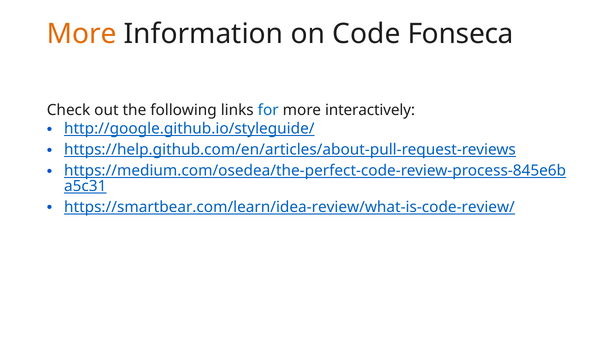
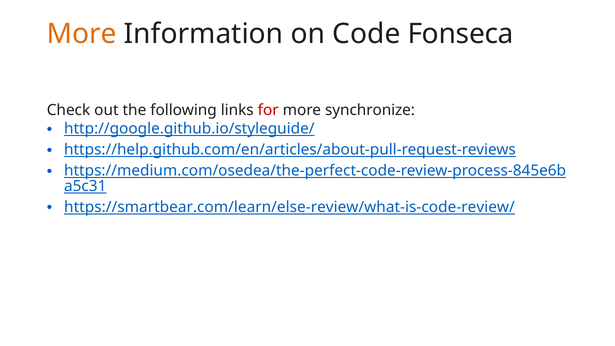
for colour: blue -> red
interactively: interactively -> synchronize
https://smartbear.com/learn/idea-review/what-is-code-review/: https://smartbear.com/learn/idea-review/what-is-code-review/ -> https://smartbear.com/learn/else-review/what-is-code-review/
